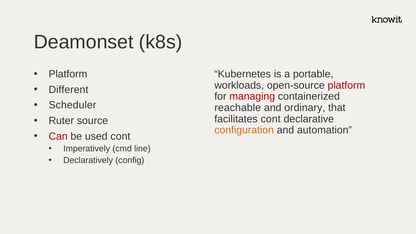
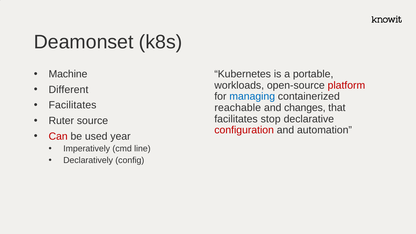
Platform at (68, 74): Platform -> Machine
managing colour: red -> blue
Scheduler at (73, 105): Scheduler -> Facilitates
ordinary: ordinary -> changes
facilitates cont: cont -> stop
configuration colour: orange -> red
used cont: cont -> year
